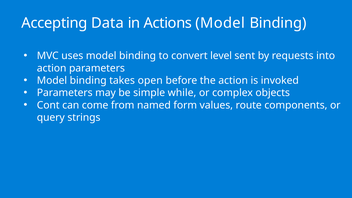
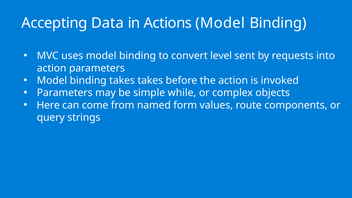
takes open: open -> takes
Cont: Cont -> Here
